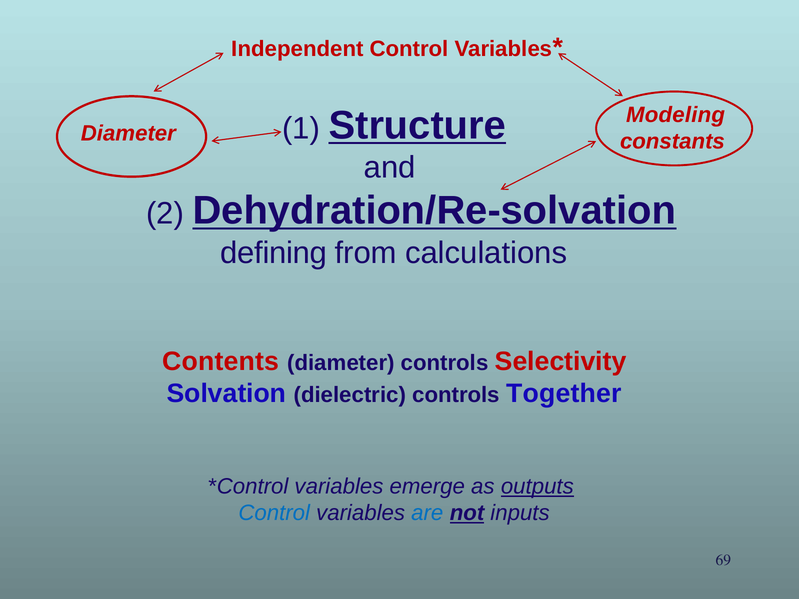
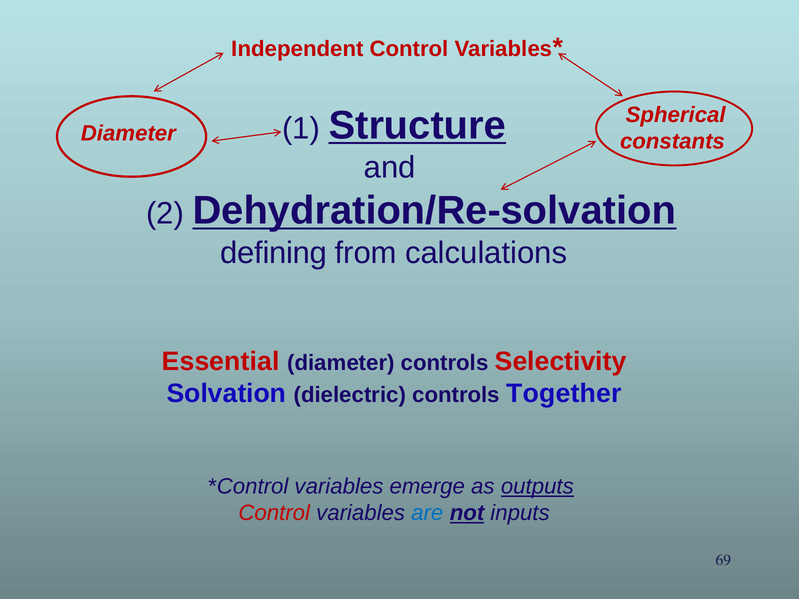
Modeling: Modeling -> Spherical
Contents: Contents -> Essential
Control at (274, 513) colour: blue -> red
